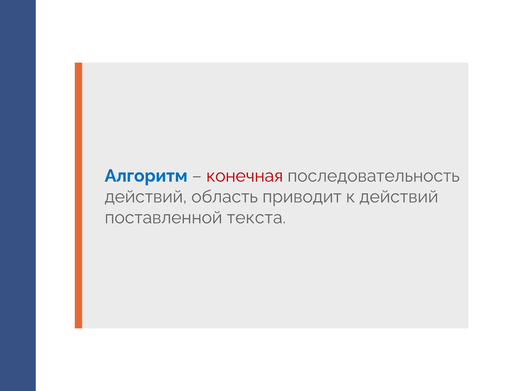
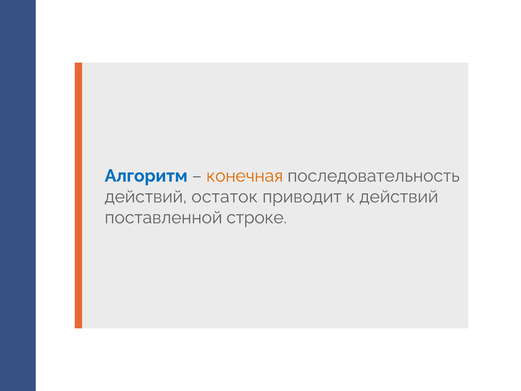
конечная colour: red -> orange
область: область -> остаток
текста: текста -> строке
